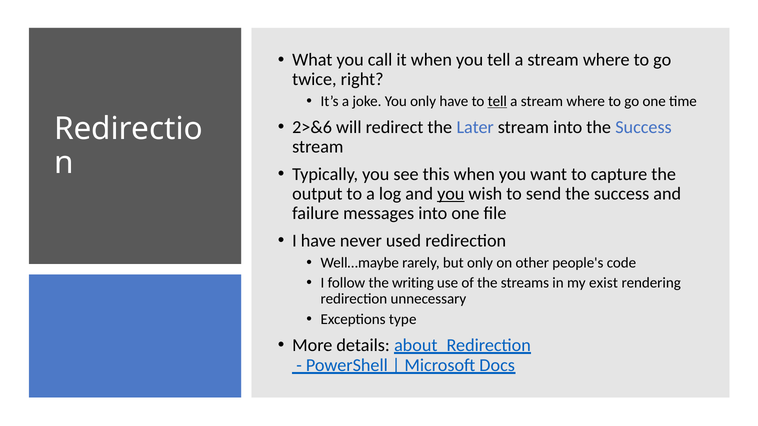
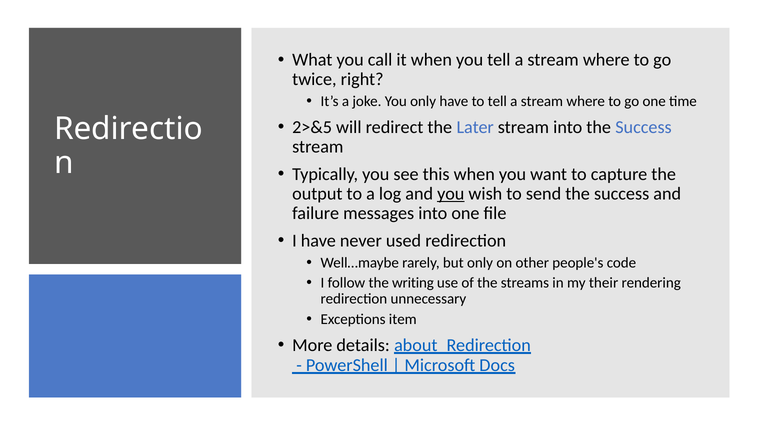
tell at (497, 101) underline: present -> none
2>&6: 2>&6 -> 2>&5
exist: exist -> their
type: type -> item
